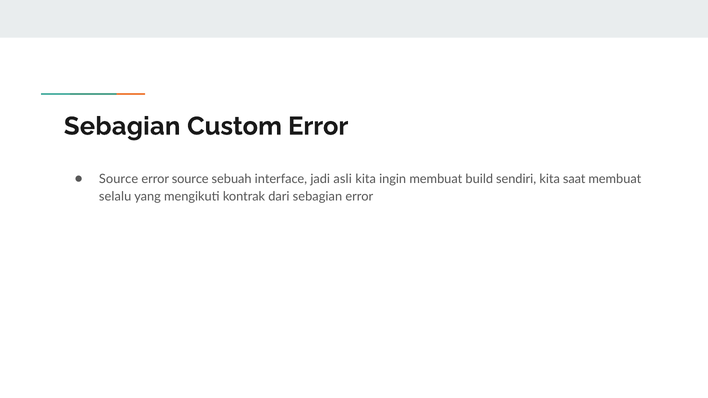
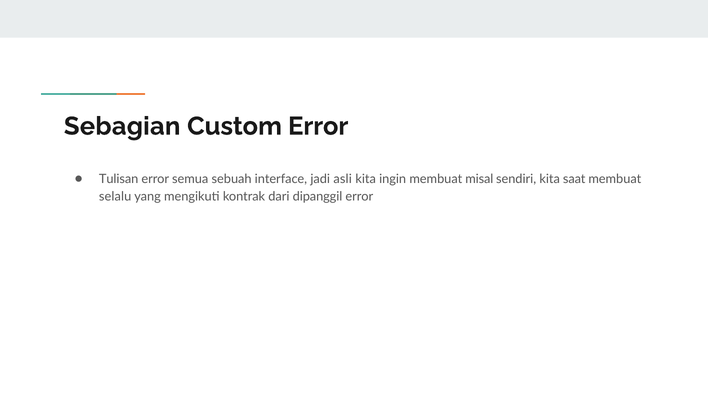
Source at (119, 179): Source -> Tulisan
error source: source -> semua
build: build -> misal
dari sebagian: sebagian -> dipanggil
